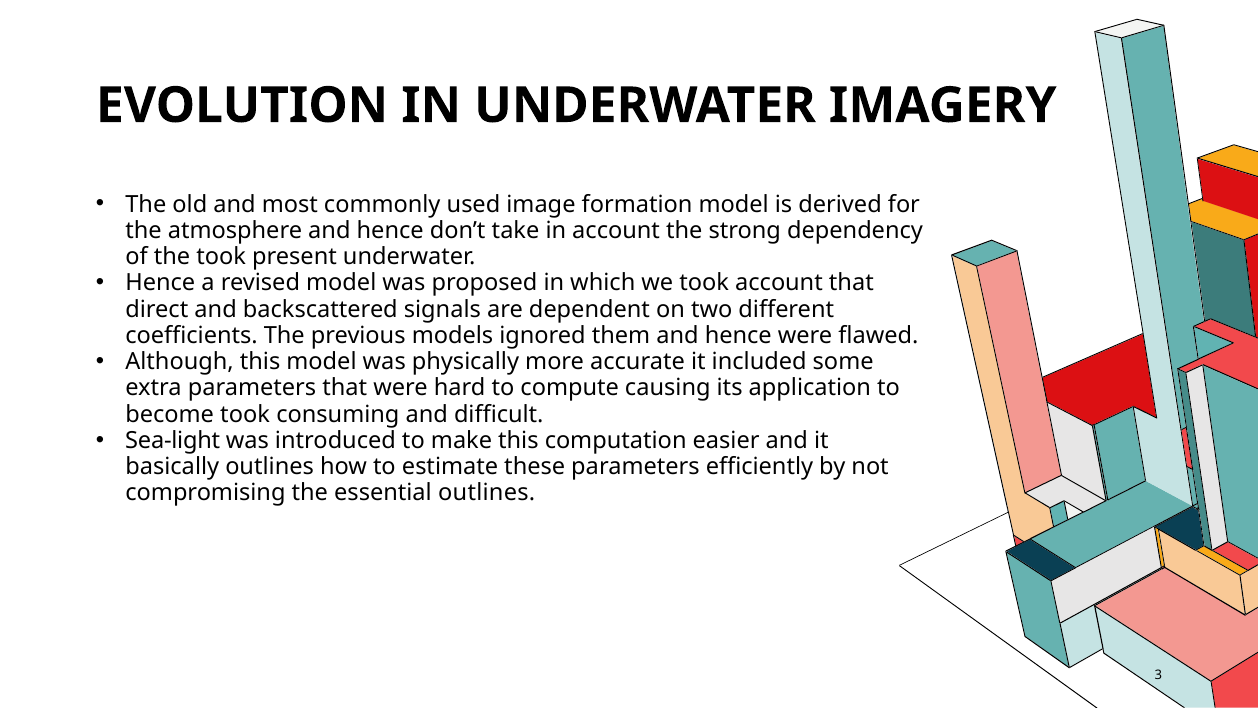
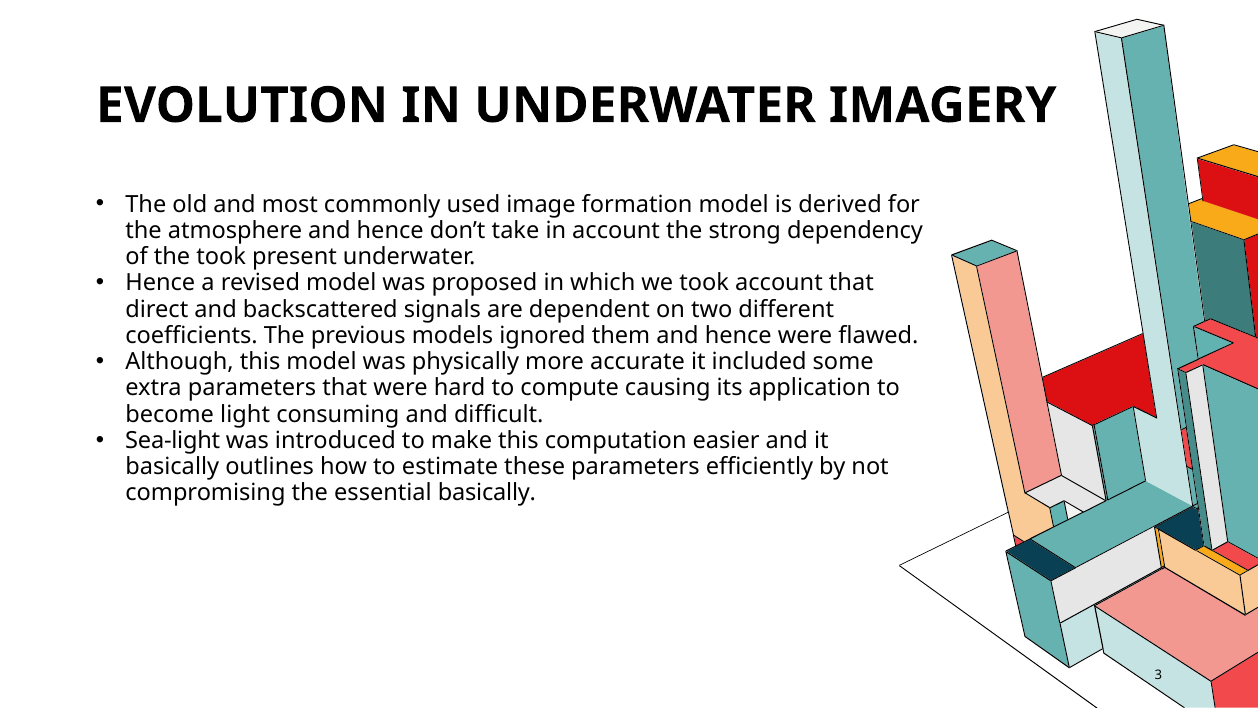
become took: took -> light
essential outlines: outlines -> basically
